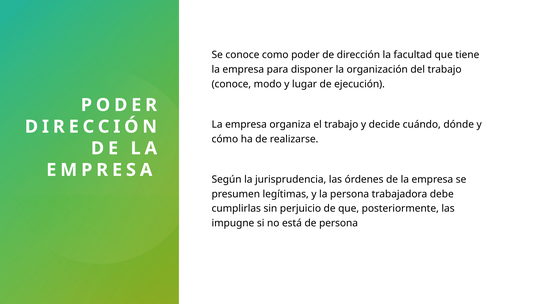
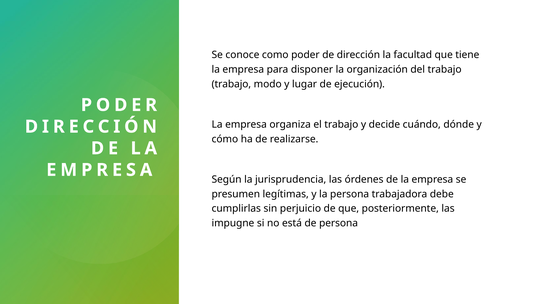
conoce at (231, 84): conoce -> trabajo
